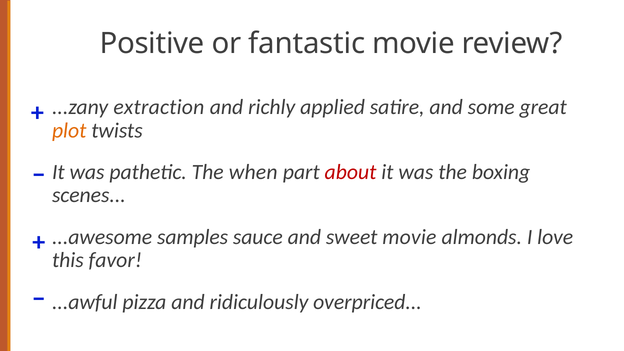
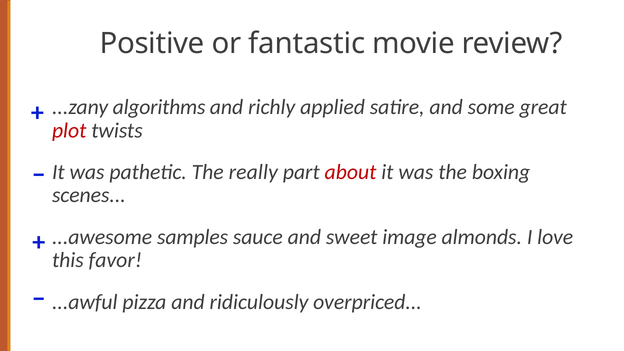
extraction: extraction -> algorithms
plot colour: orange -> red
when: when -> really
sweet movie: movie -> image
